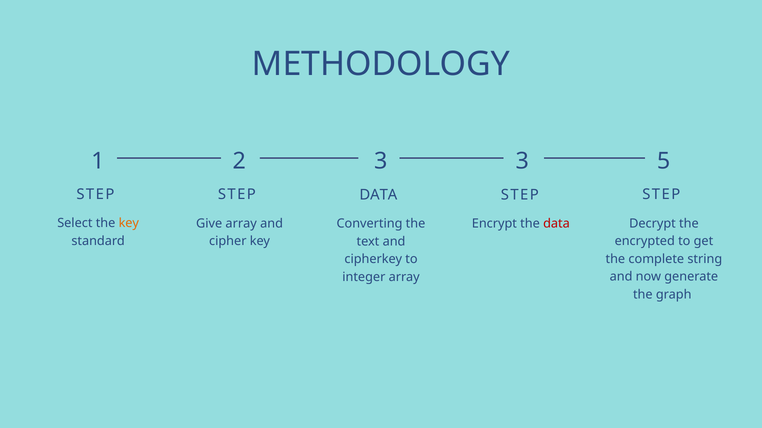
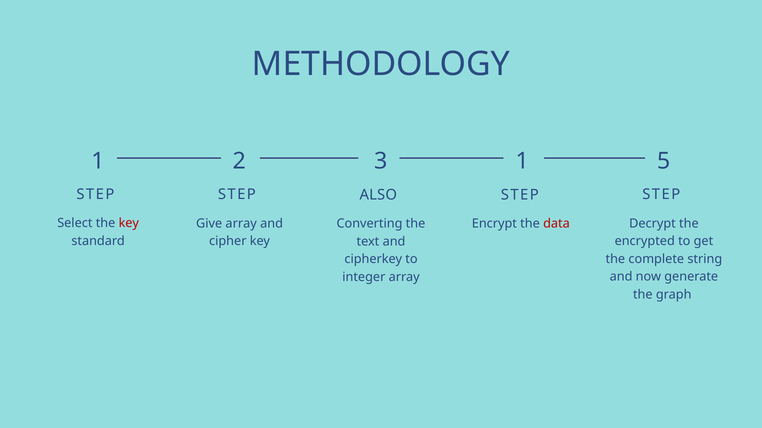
3 3: 3 -> 1
DATA at (378, 195): DATA -> ALSO
key at (129, 224) colour: orange -> red
